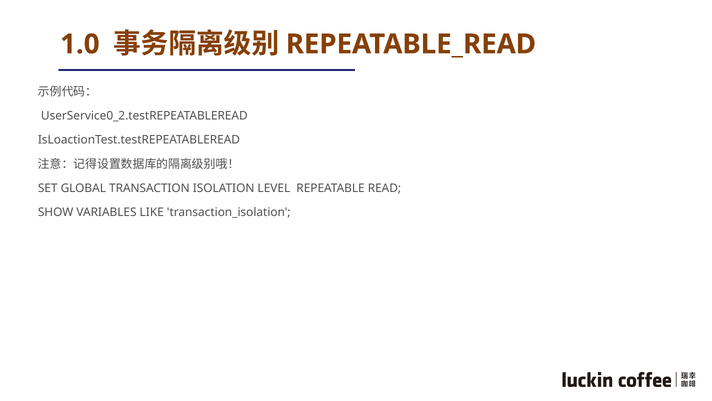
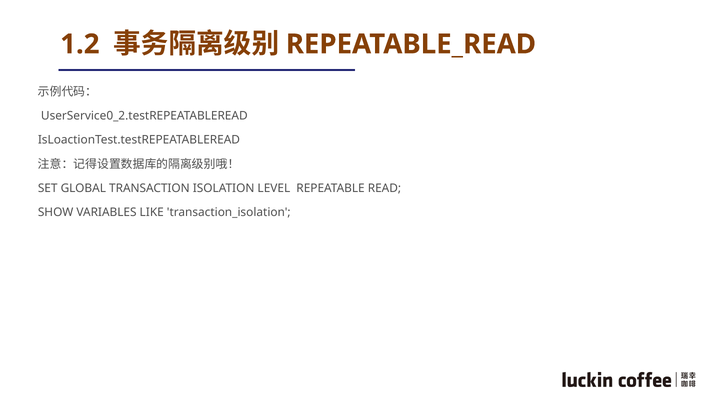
1.0: 1.0 -> 1.2
